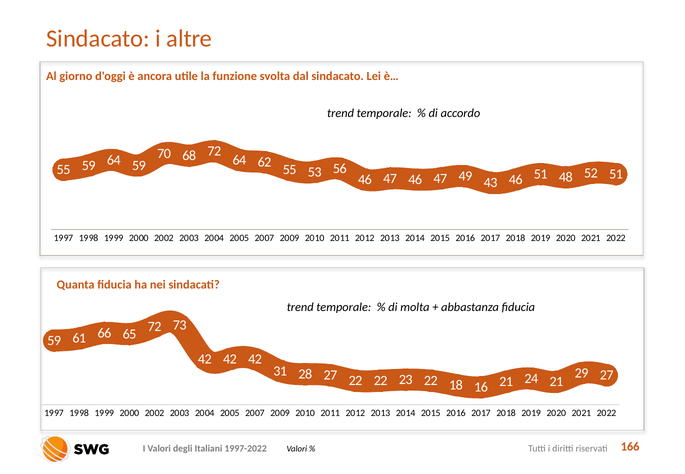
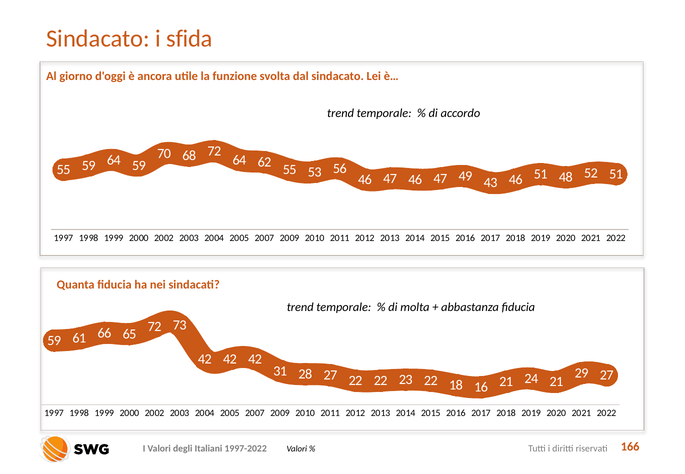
altre: altre -> sfida
